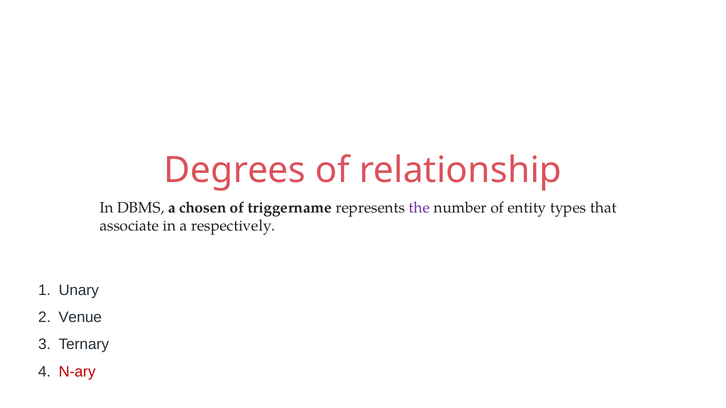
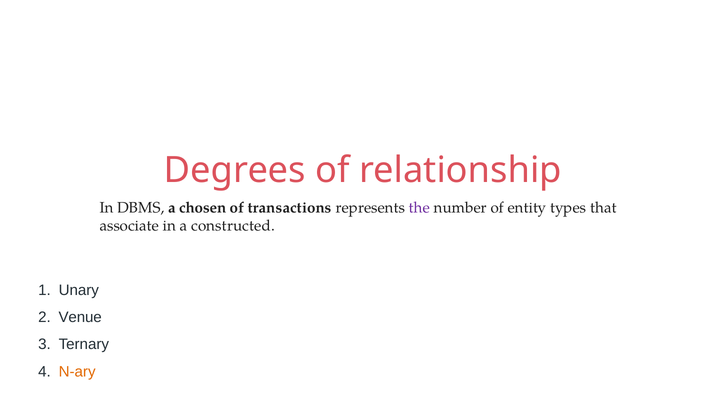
triggername: triggername -> transactions
respectively: respectively -> constructed
N-ary colour: red -> orange
